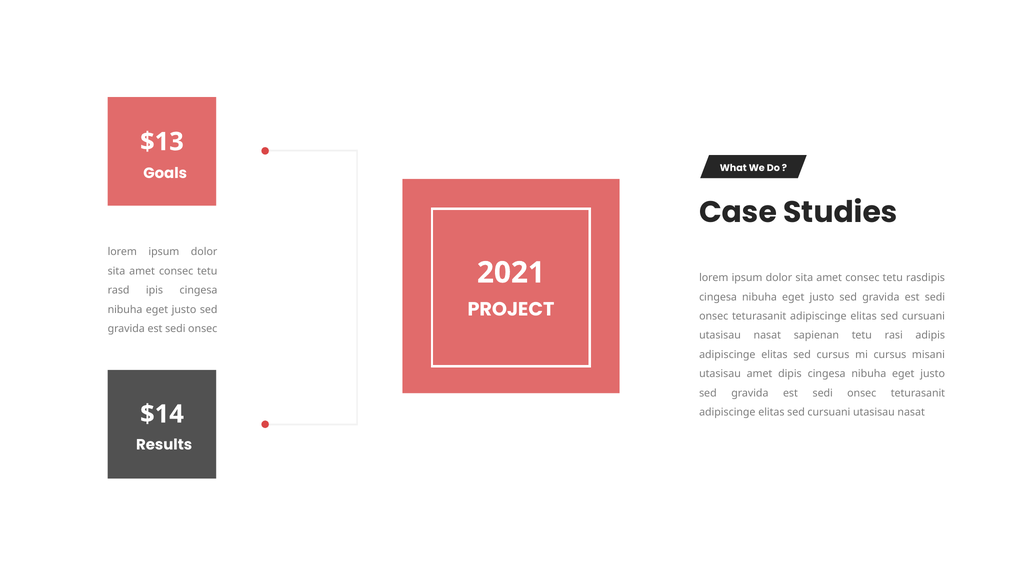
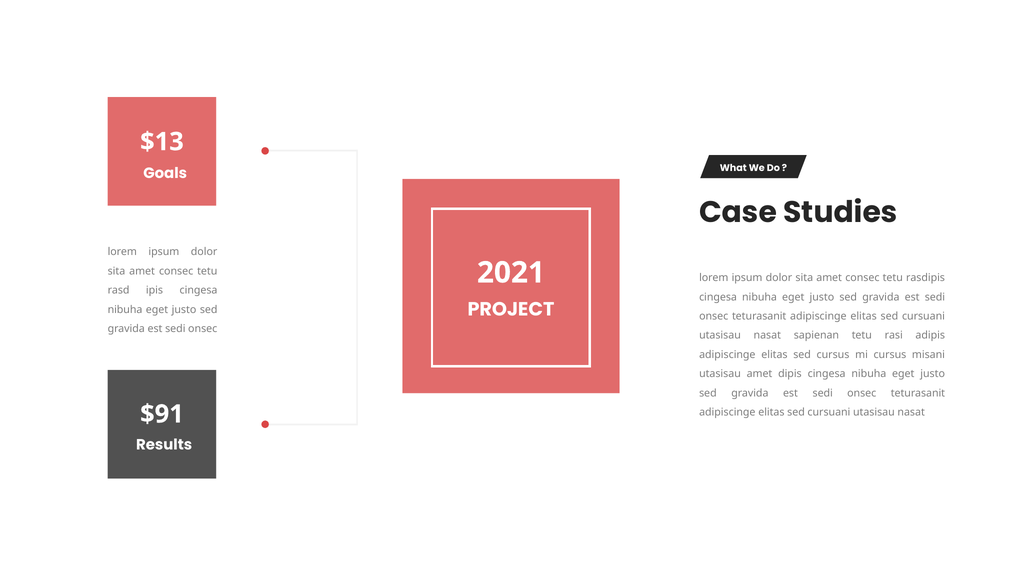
$14: $14 -> $91
